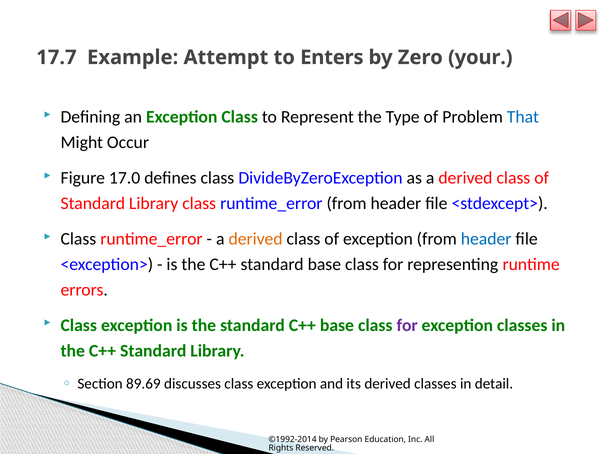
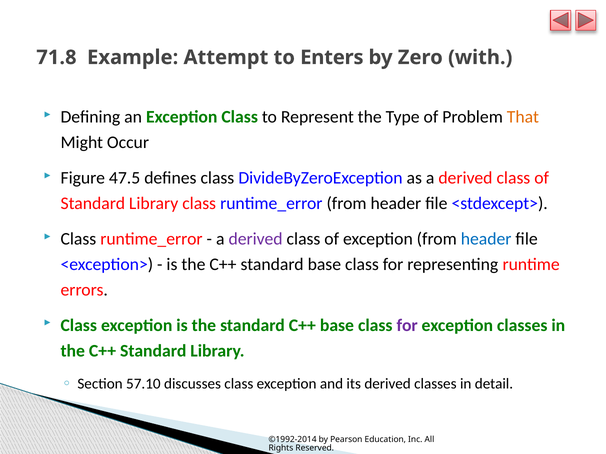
17.7: 17.7 -> 71.8
your: your -> with
That colour: blue -> orange
17.0: 17.0 -> 47.5
derived at (256, 239) colour: orange -> purple
89.69: 89.69 -> 57.10
